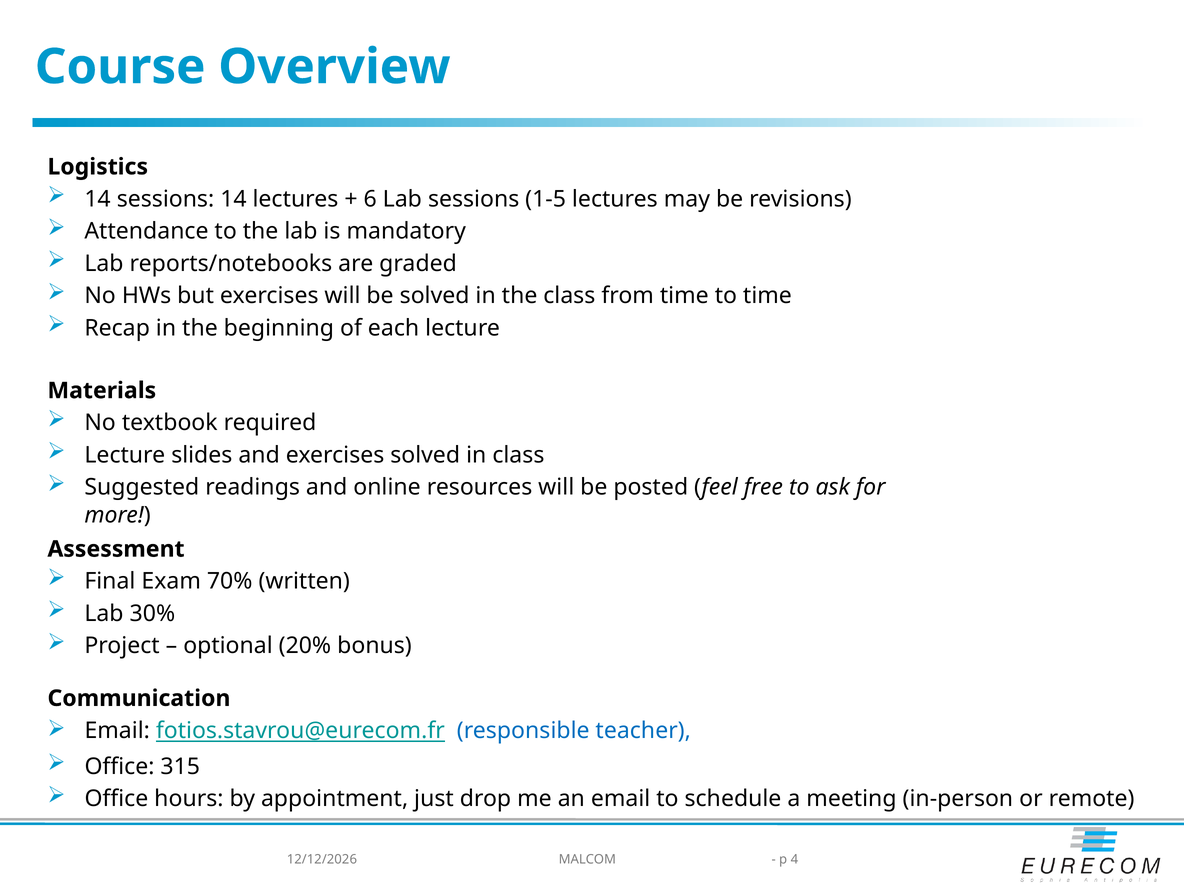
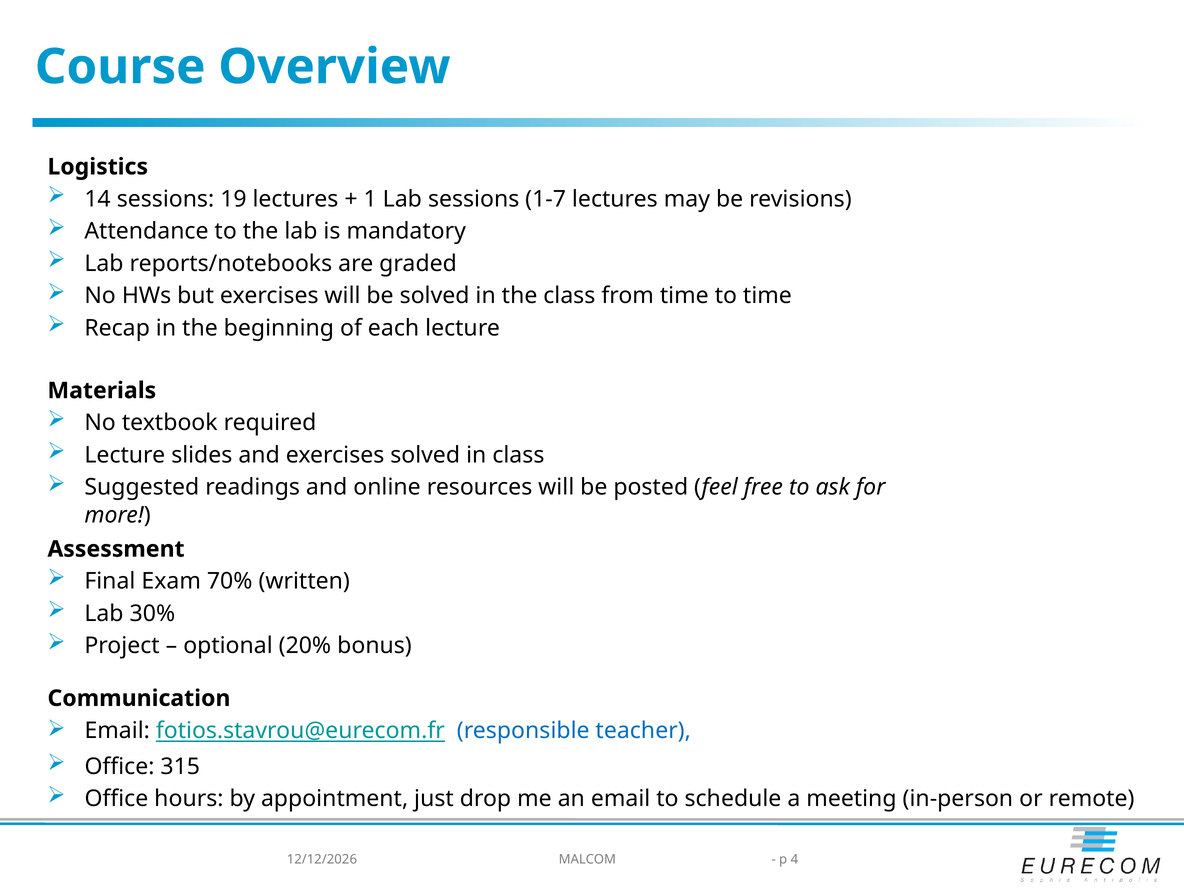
sessions 14: 14 -> 19
6: 6 -> 1
1-5: 1-5 -> 1-7
